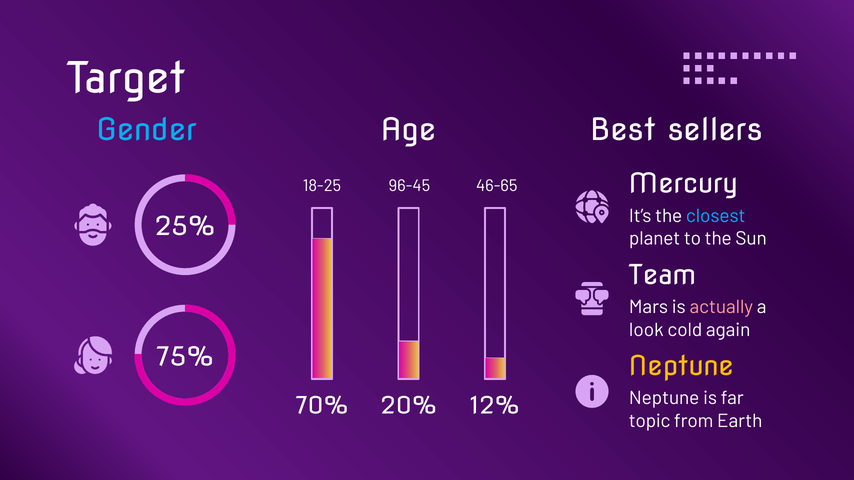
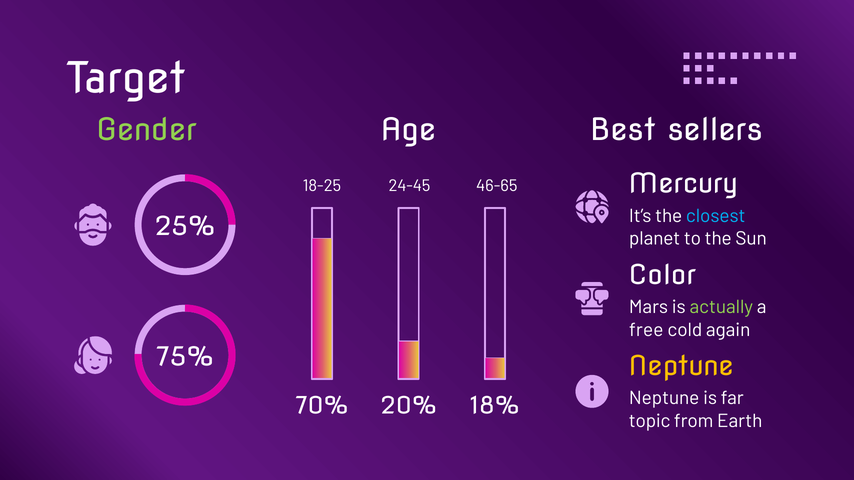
Gender colour: light blue -> light green
96-45: 96-45 -> 24-45
Team: Team -> Color
actually colour: pink -> light green
look: look -> free
12%: 12% -> 18%
